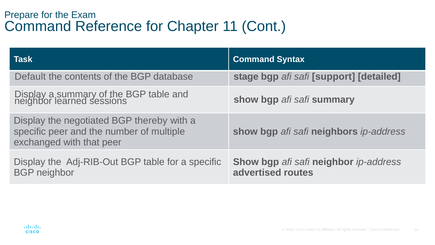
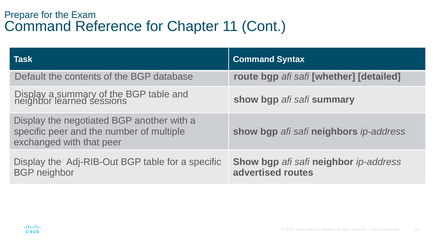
stage: stage -> route
support: support -> whether
thereby: thereby -> another
